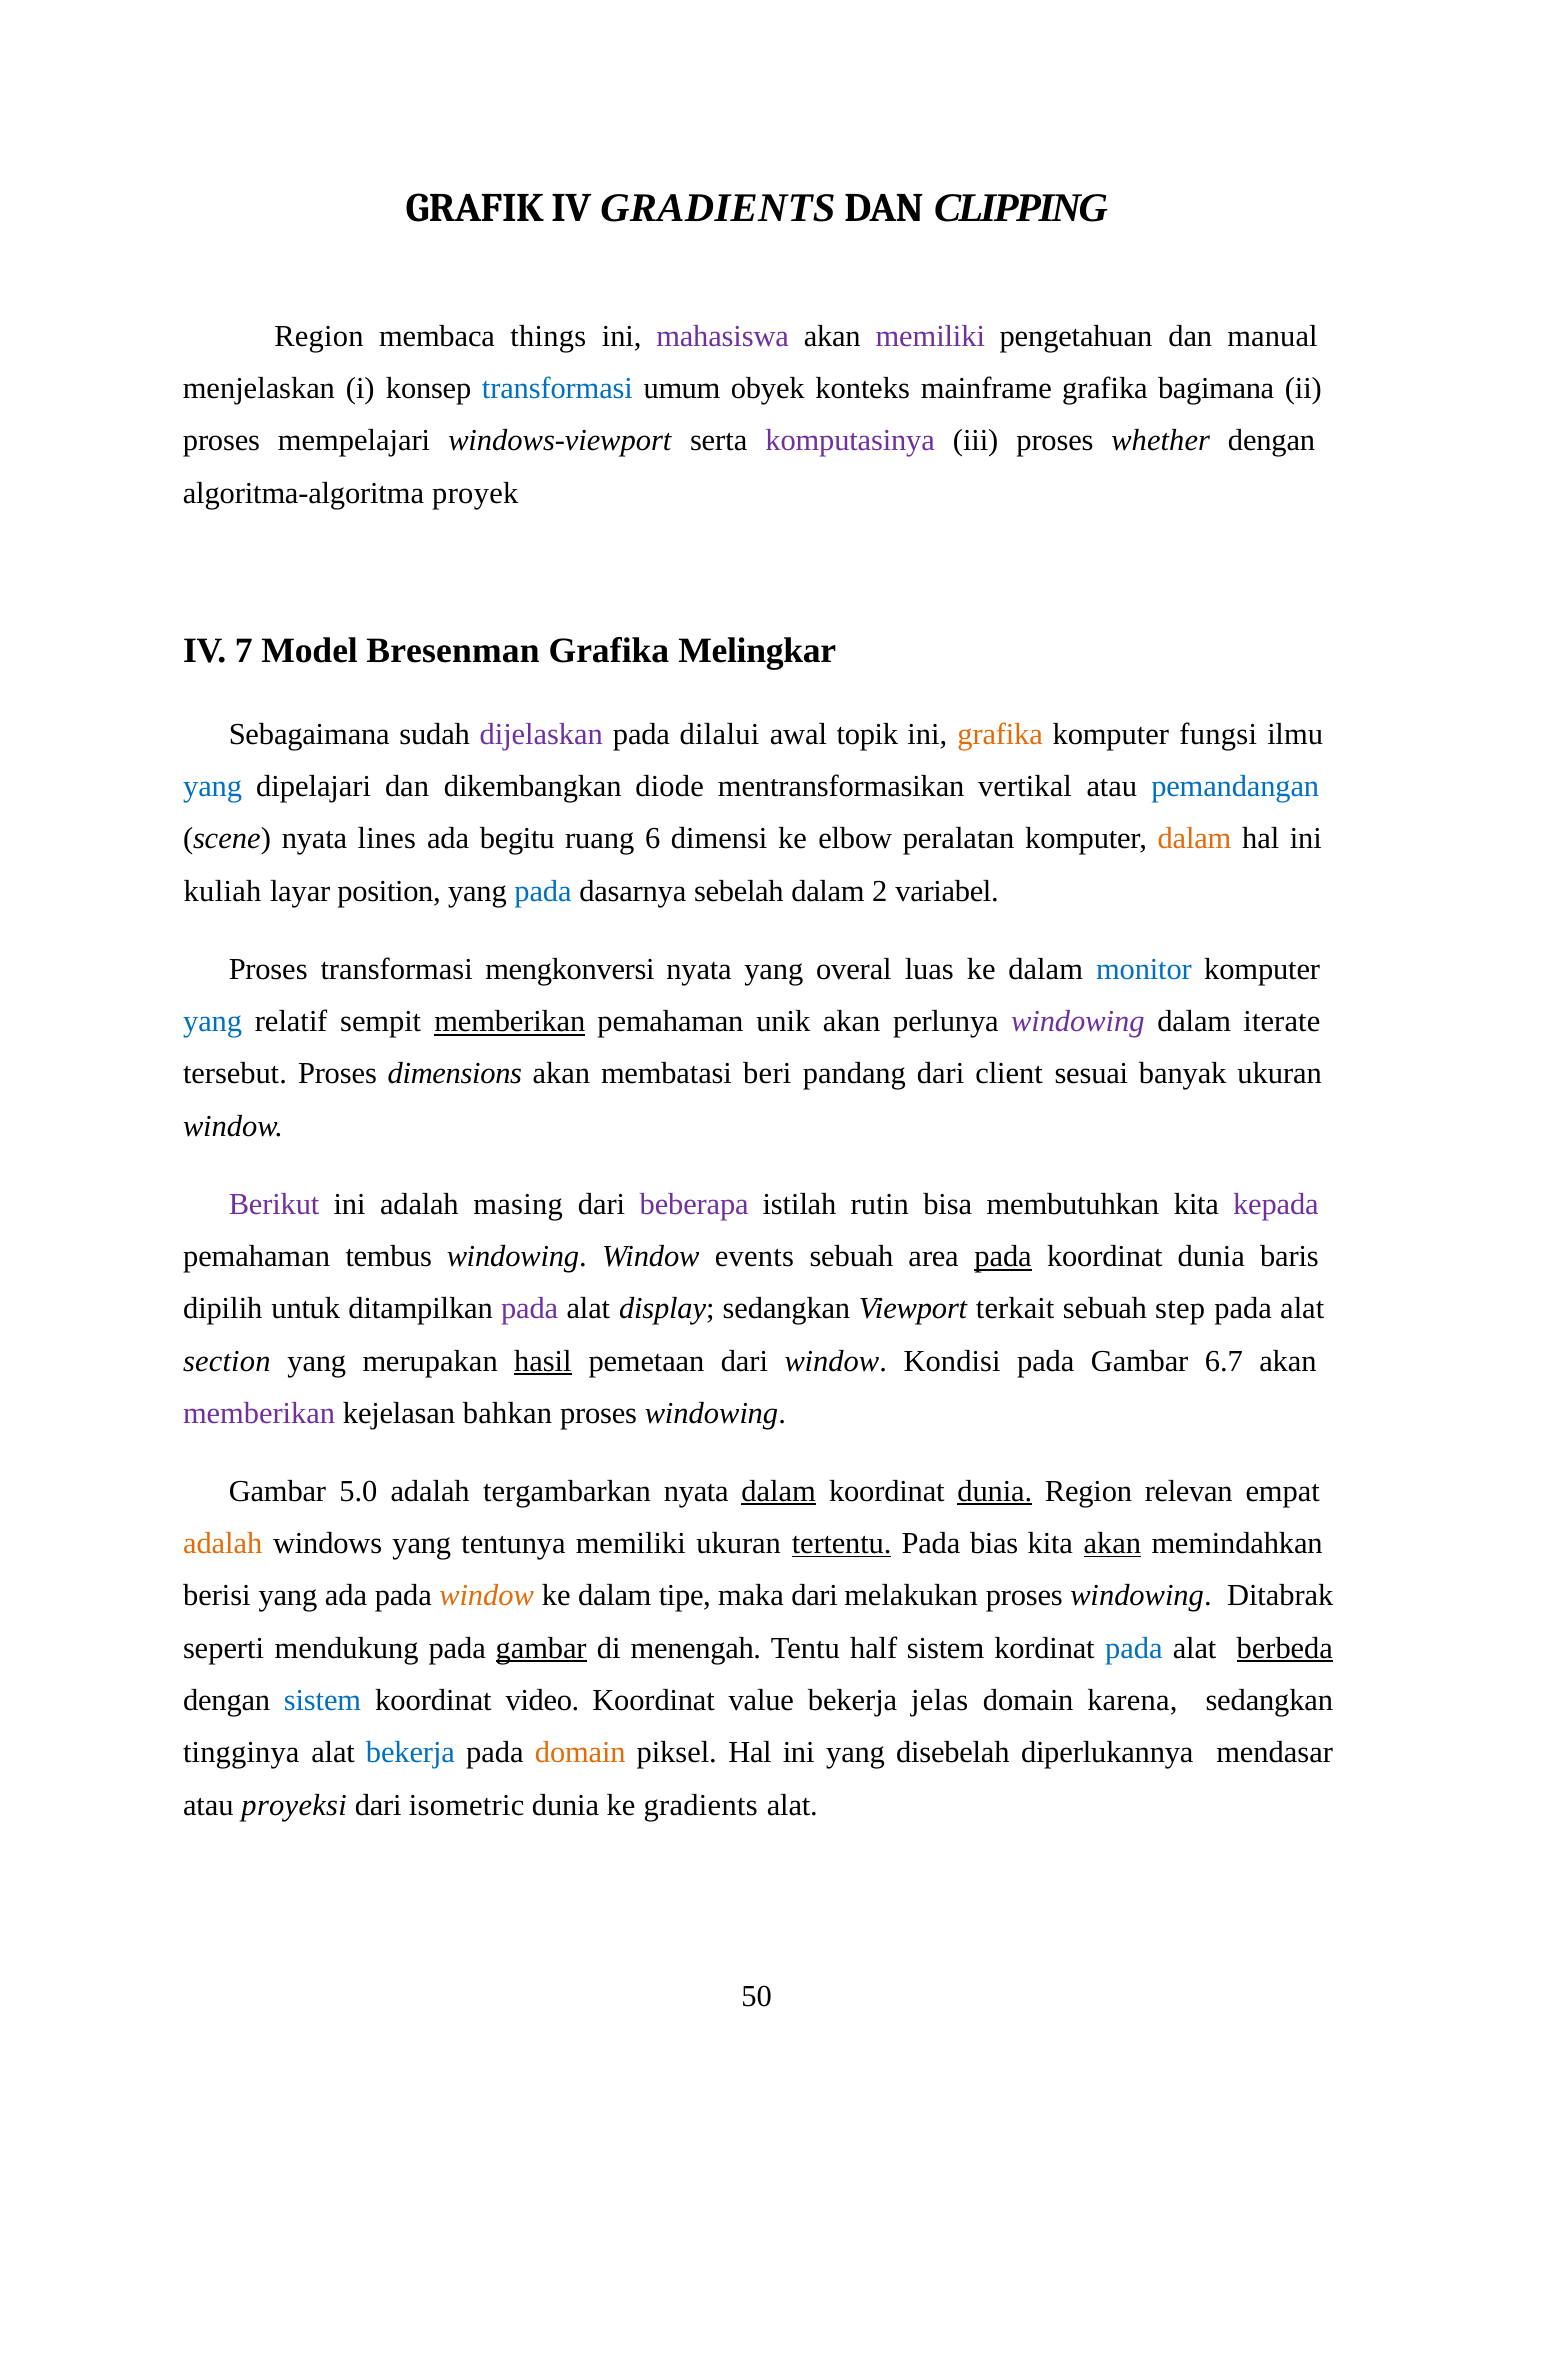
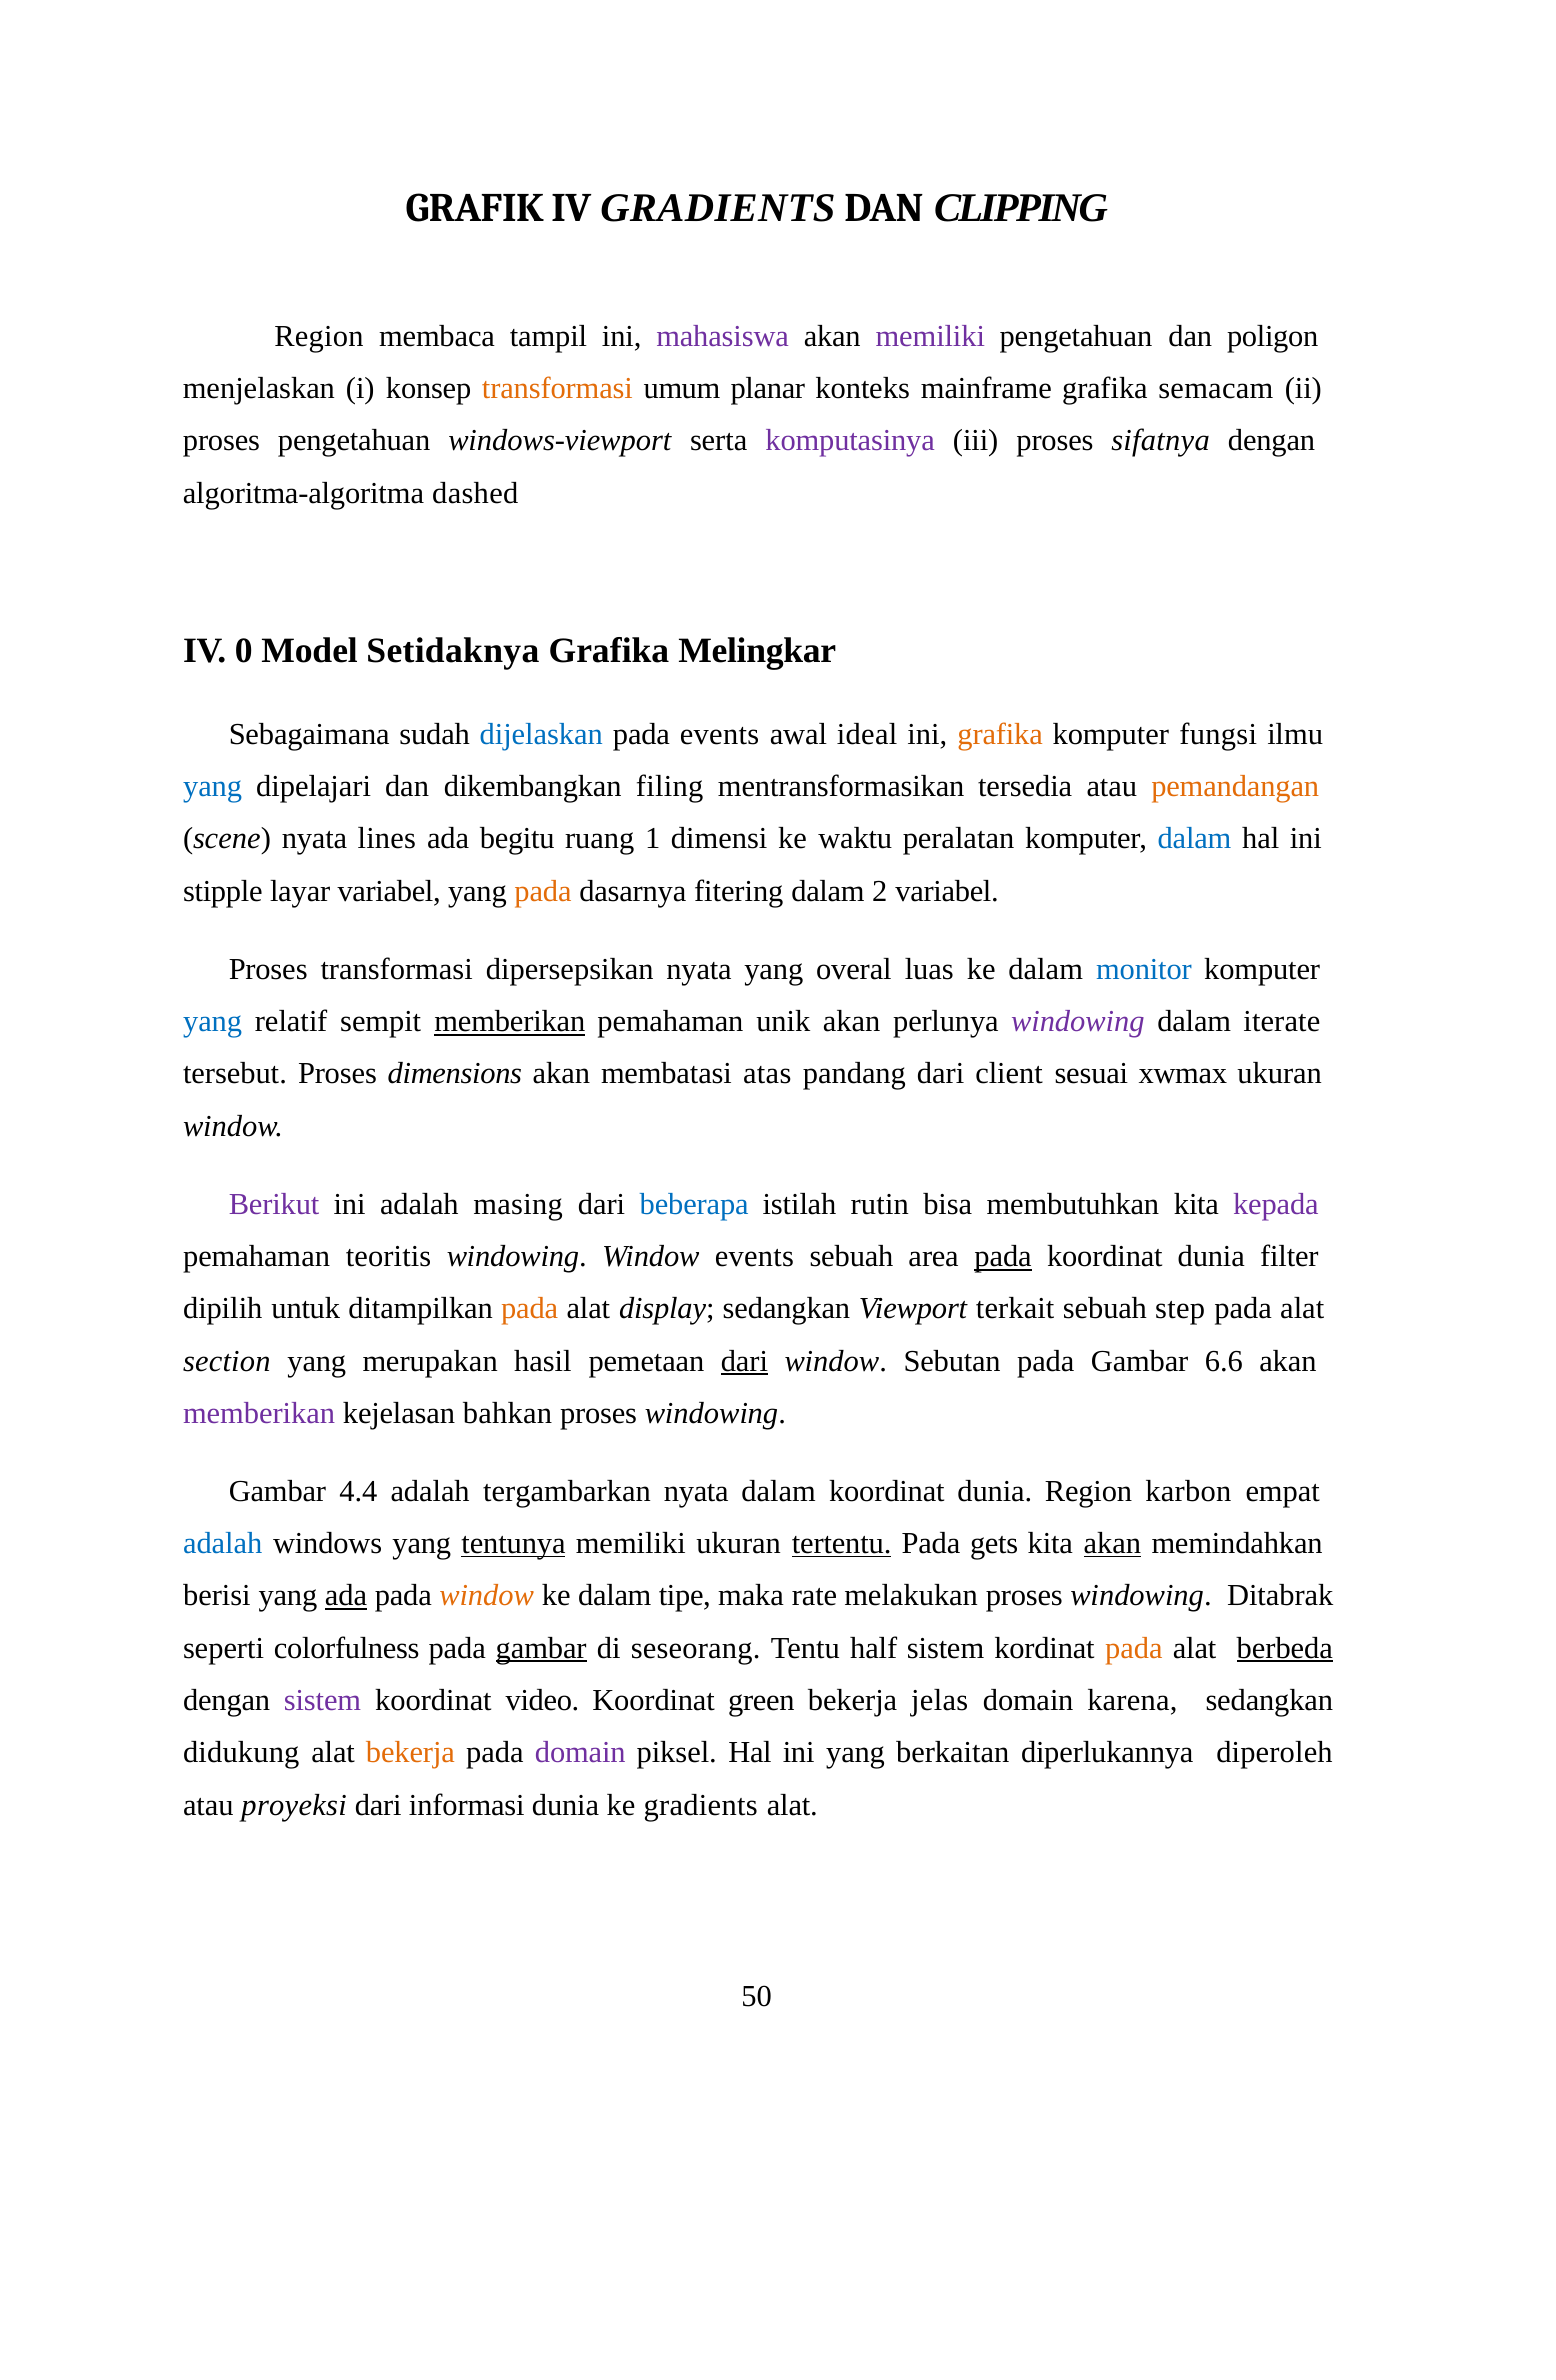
things: things -> tampil
manual: manual -> poligon
transformasi at (557, 388) colour: blue -> orange
obyek: obyek -> planar
bagimana: bagimana -> semacam
proses mempelajari: mempelajari -> pengetahuan
whether: whether -> sifatnya
proyek: proyek -> dashed
7: 7 -> 0
Bresenman: Bresenman -> Setidaknya
dijelaskan colour: purple -> blue
pada dilalui: dilalui -> events
topik: topik -> ideal
diode: diode -> filing
vertikal: vertikal -> tersedia
pemandangan colour: blue -> orange
6: 6 -> 1
elbow: elbow -> waktu
dalam at (1194, 839) colour: orange -> blue
kuliah: kuliah -> stipple
layar position: position -> variabel
pada at (543, 891) colour: blue -> orange
sebelah: sebelah -> fitering
mengkonversi: mengkonversi -> dipersepsikan
beri: beri -> atas
banyak: banyak -> xwmax
beberapa colour: purple -> blue
tembus: tembus -> teoritis
baris: baris -> filter
pada at (530, 1309) colour: purple -> orange
hasil underline: present -> none
dari at (744, 1361) underline: none -> present
Kondisi: Kondisi -> Sebutan
6.7: 6.7 -> 6.6
5.0: 5.0 -> 4.4
dalam at (779, 1491) underline: present -> none
dunia at (995, 1491) underline: present -> none
relevan: relevan -> karbon
adalah at (223, 1543) colour: orange -> blue
tentunya underline: none -> present
bias: bias -> gets
ada at (346, 1596) underline: none -> present
maka dari: dari -> rate
mendukung: mendukung -> colorfulness
menengah: menengah -> seseorang
pada at (1134, 1648) colour: blue -> orange
sistem at (322, 1700) colour: blue -> purple
value: value -> green
tingginya: tingginya -> didukung
bekerja at (410, 1752) colour: blue -> orange
domain at (580, 1752) colour: orange -> purple
disebelah: disebelah -> berkaitan
mendasar: mendasar -> diperoleh
isometric: isometric -> informasi
